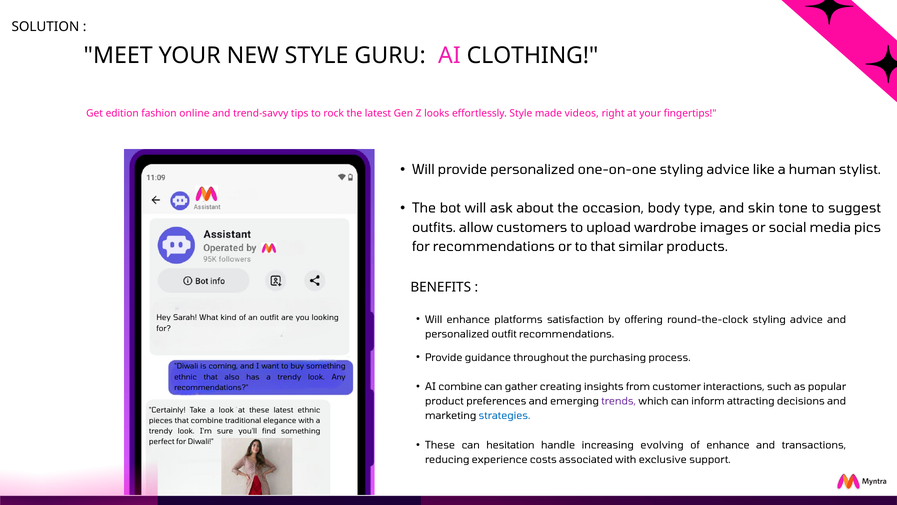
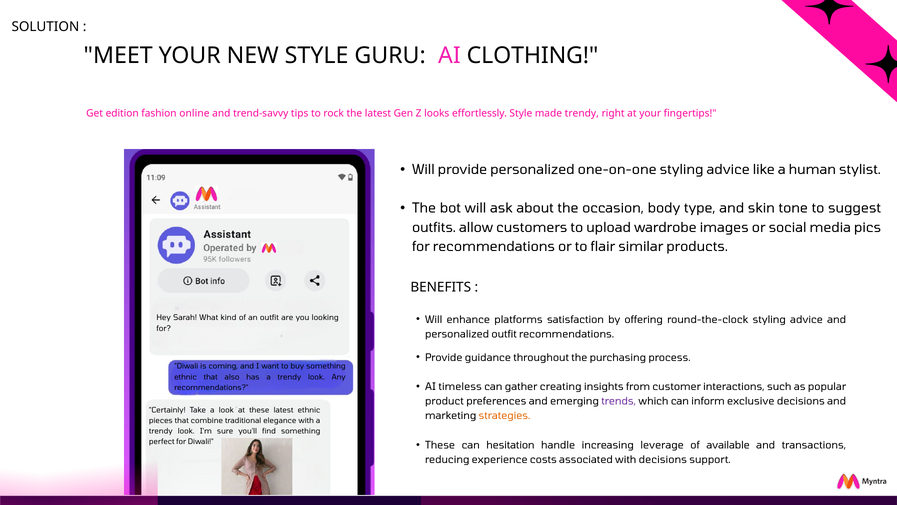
made videos: videos -> trendy
to that: that -> flair
AI combine: combine -> timeless
attracting: attracting -> exclusive
strategies colour: blue -> orange
evolving: evolving -> leverage
of enhance: enhance -> available
with exclusive: exclusive -> decisions
